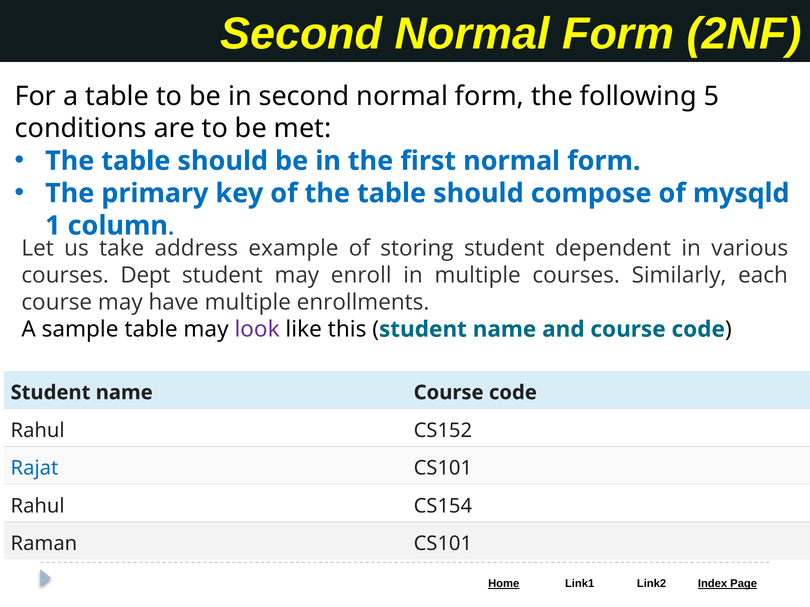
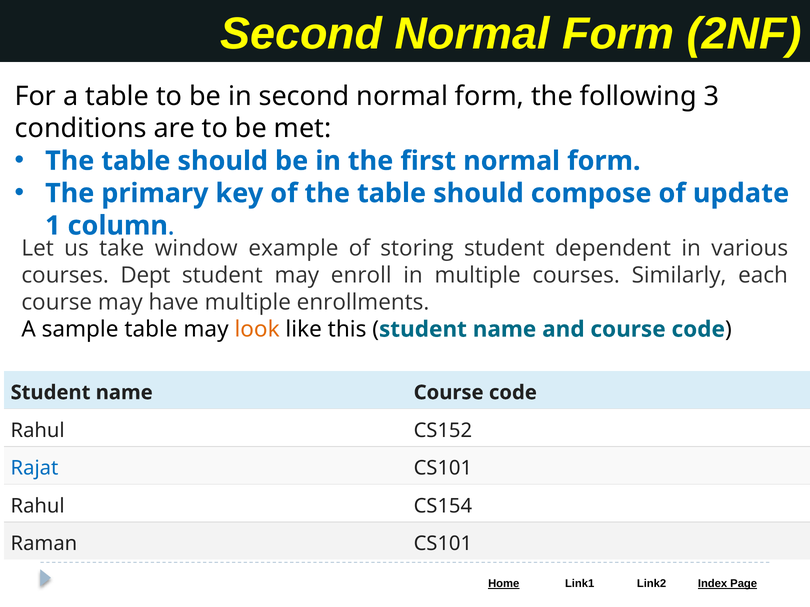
5: 5 -> 3
mysqld: mysqld -> update
address: address -> window
look colour: purple -> orange
